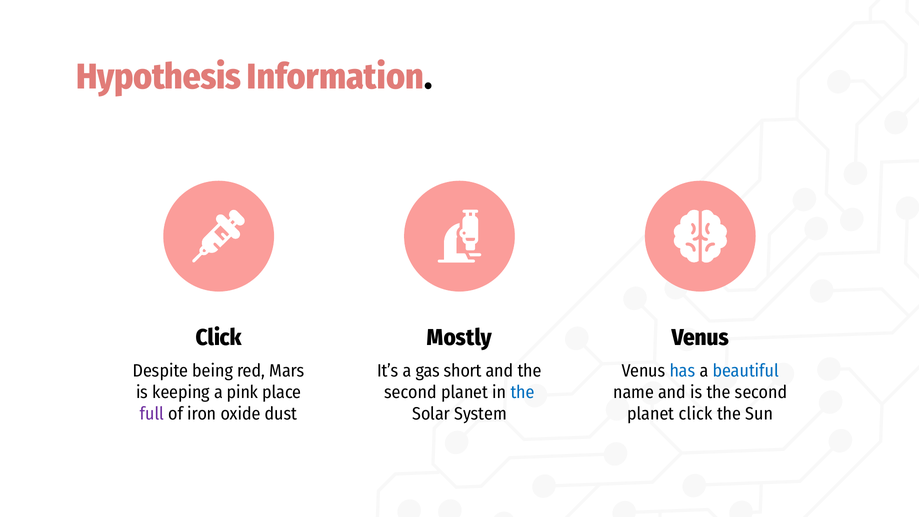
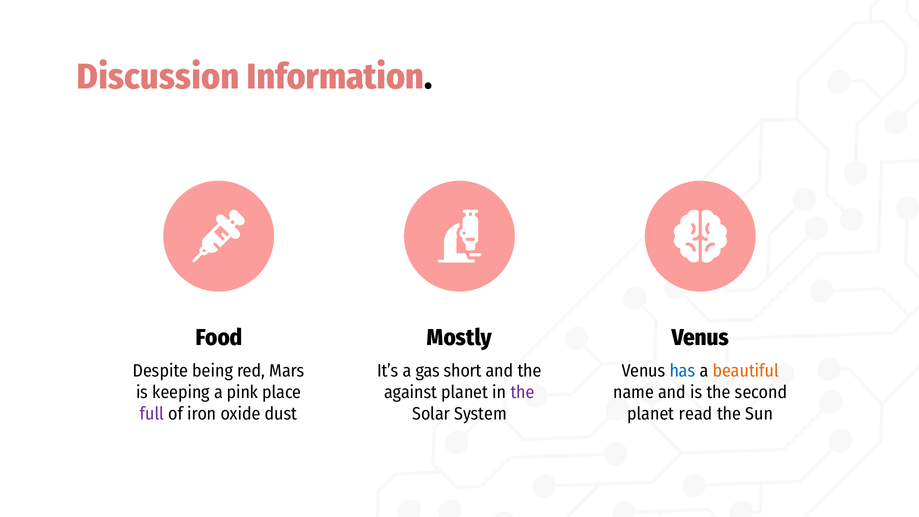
Hypothesis: Hypothesis -> Discussion
Click at (219, 338): Click -> Food
beautiful colour: blue -> orange
second at (411, 392): second -> against
the at (523, 392) colour: blue -> purple
planet click: click -> read
